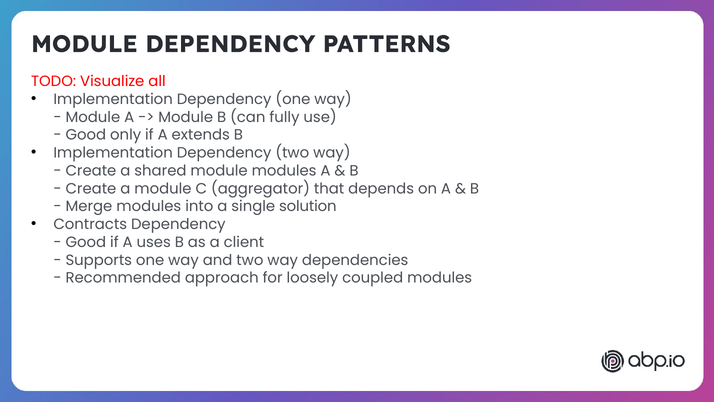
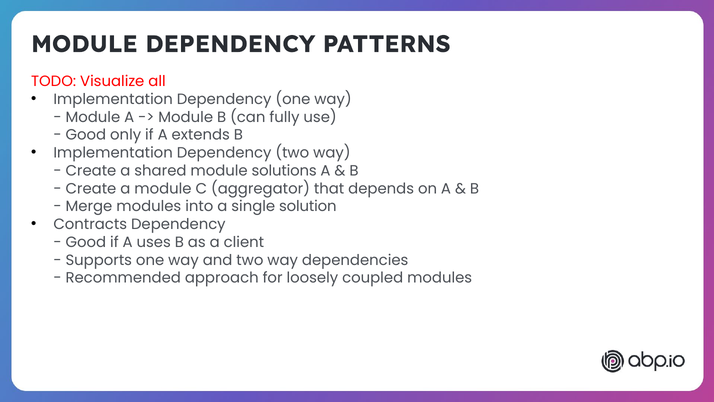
module modules: modules -> solutions
